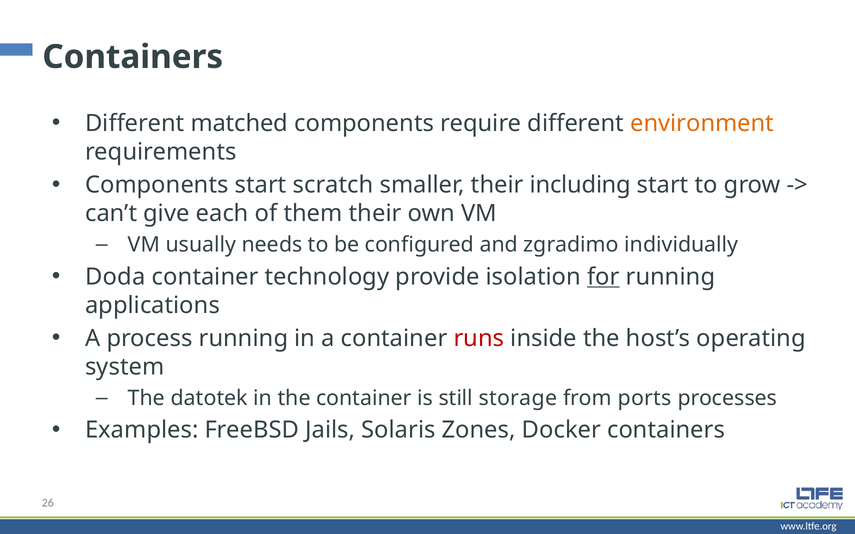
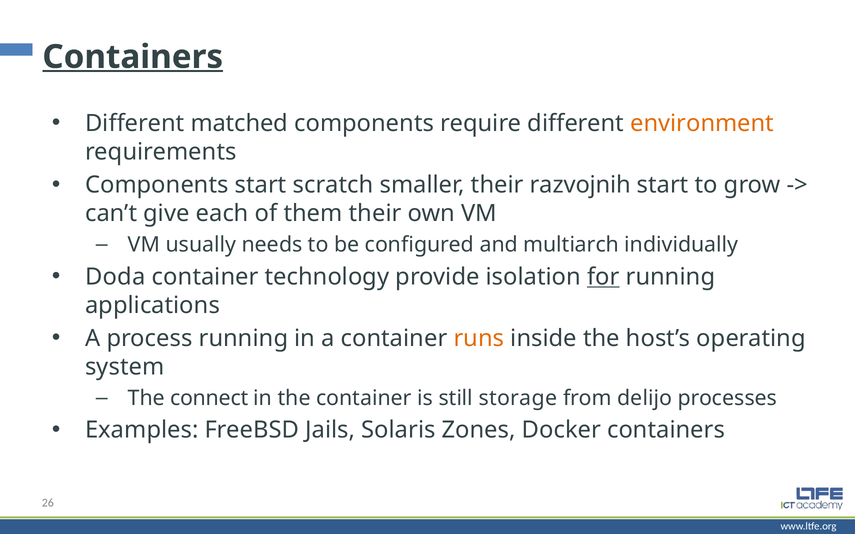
Containers at (133, 57) underline: none -> present
including: including -> razvojnih
zgradimo: zgradimo -> multiarch
runs colour: red -> orange
datotek: datotek -> connect
ports: ports -> delijo
